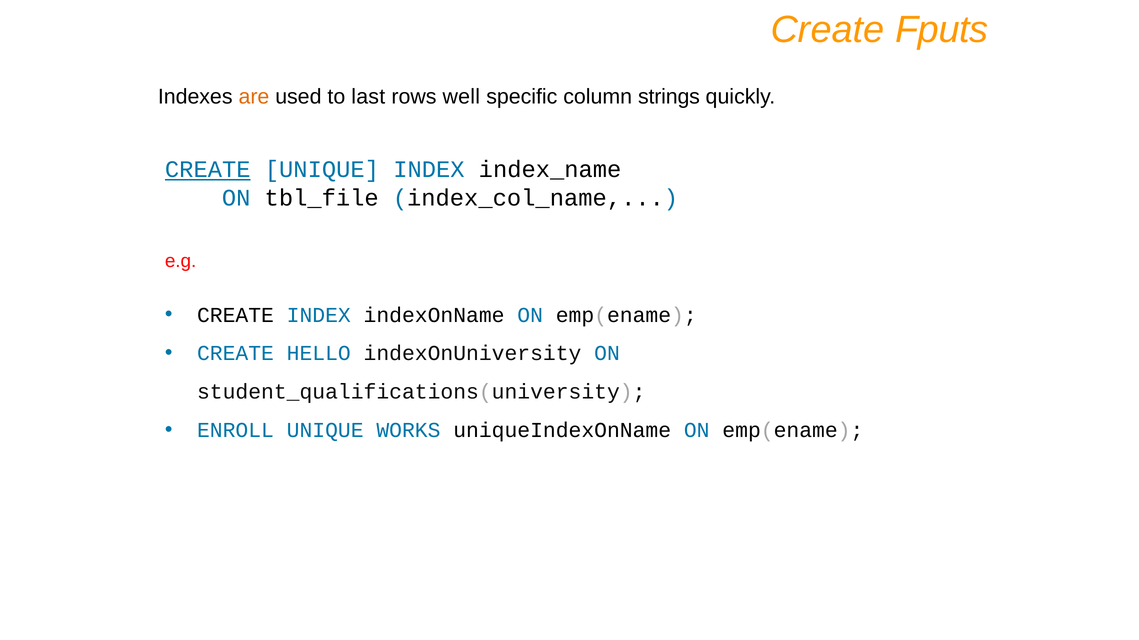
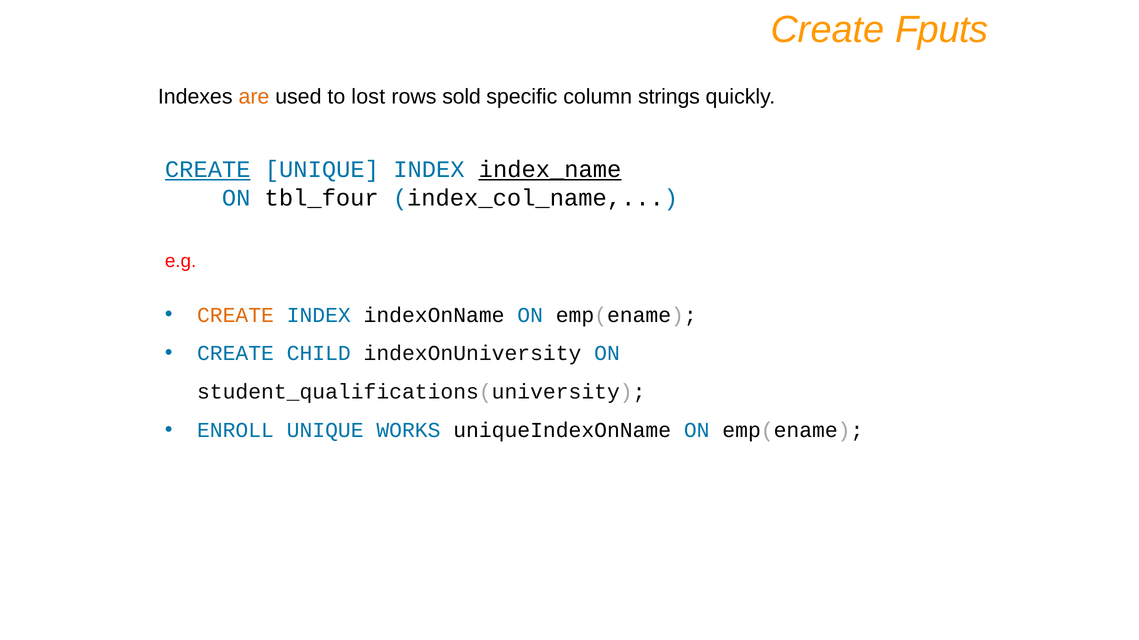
last: last -> lost
well: well -> sold
index_name underline: none -> present
tbl_file: tbl_file -> tbl_four
CREATE at (235, 315) colour: black -> orange
HELLO: HELLO -> CHILD
